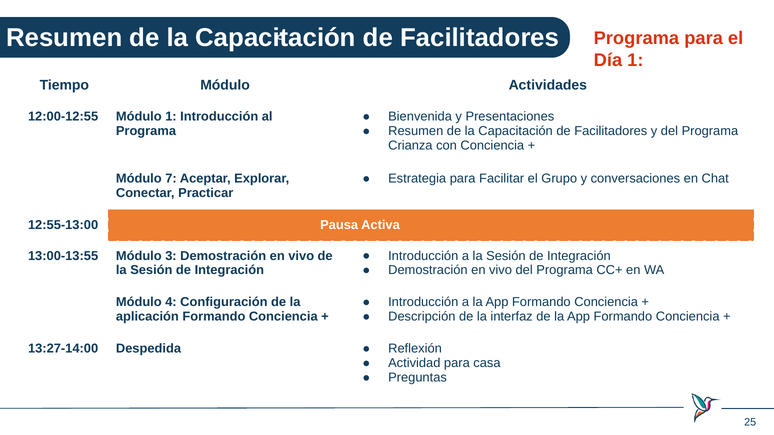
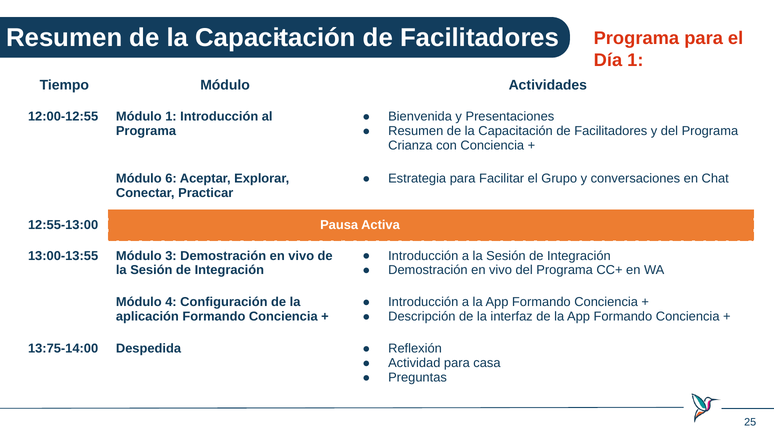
7: 7 -> 6
13:27-14:00: 13:27-14:00 -> 13:75-14:00
